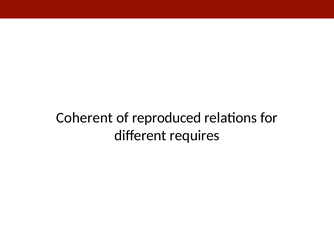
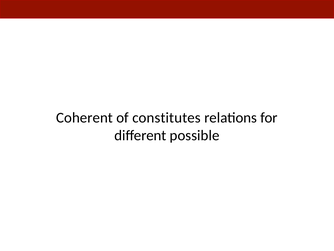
reproduced: reproduced -> constitutes
requires: requires -> possible
